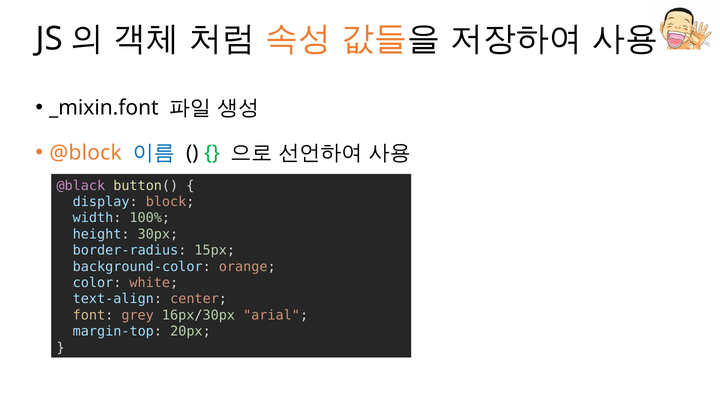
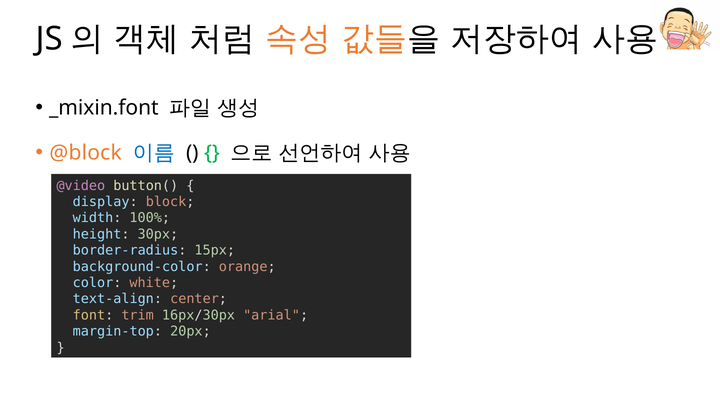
@black: @black -> @video
grey: grey -> trim
